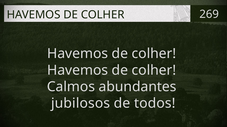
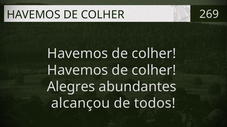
Calmos: Calmos -> Alegres
jubilosos: jubilosos -> alcançou
